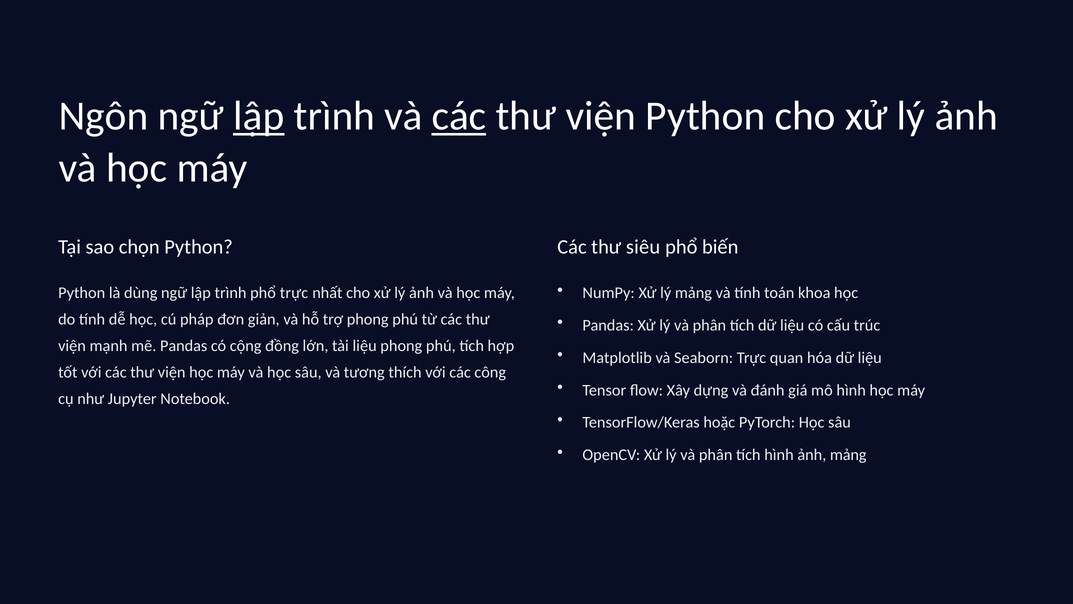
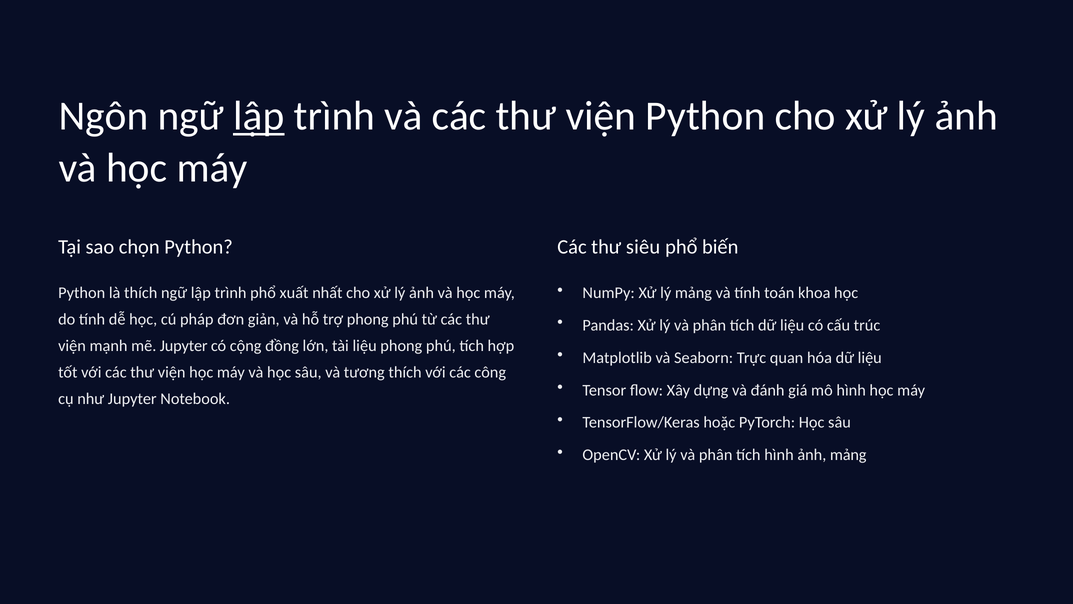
các at (459, 116) underline: present -> none
là dùng: dùng -> thích
phổ trực: trực -> xuất
mẽ Pandas: Pandas -> Jupyter
